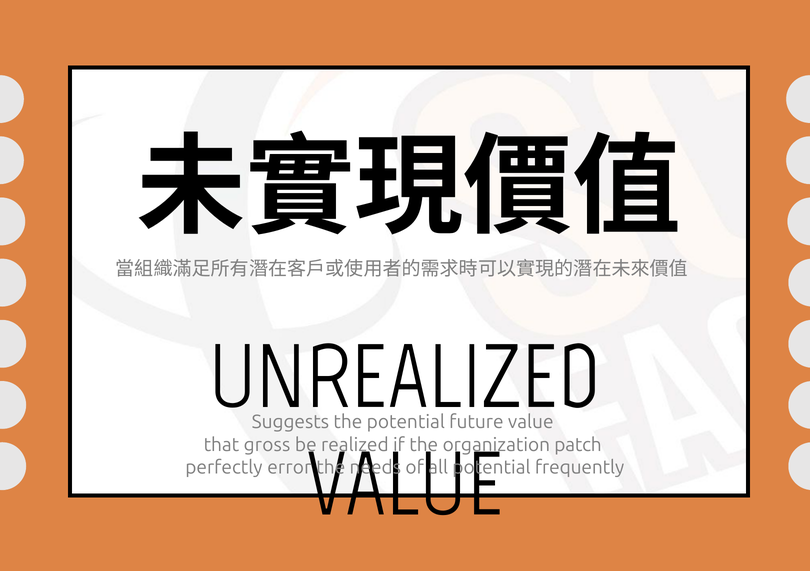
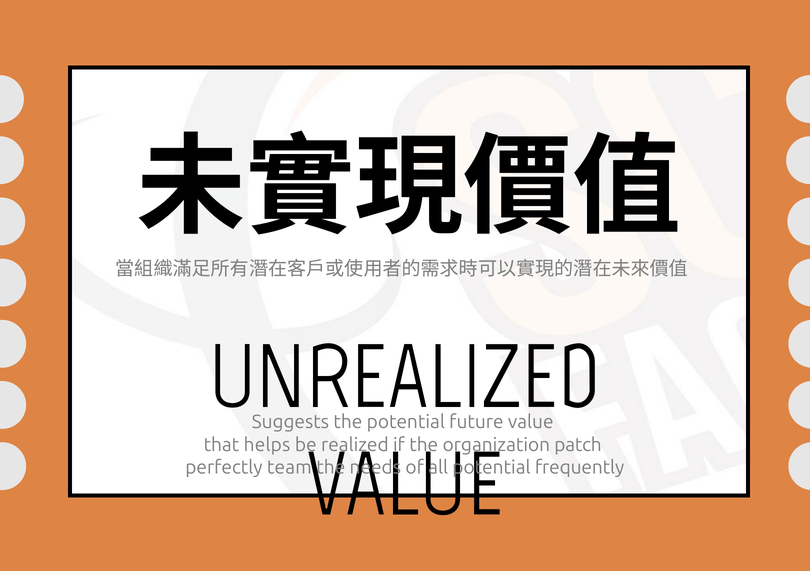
gross: gross -> helps
error: error -> team
